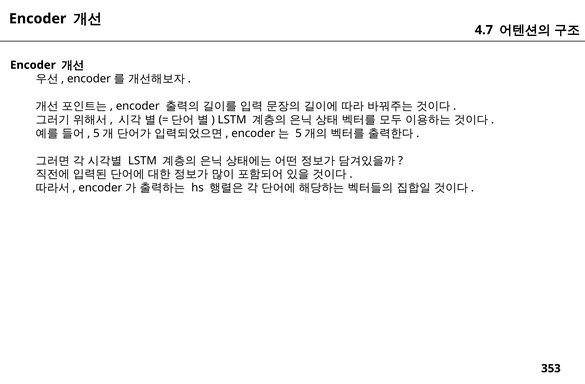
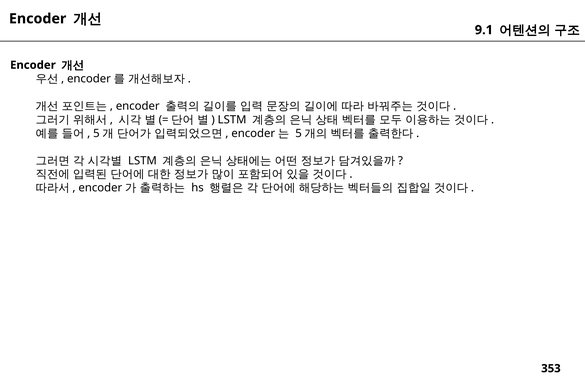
4.7: 4.7 -> 9.1
